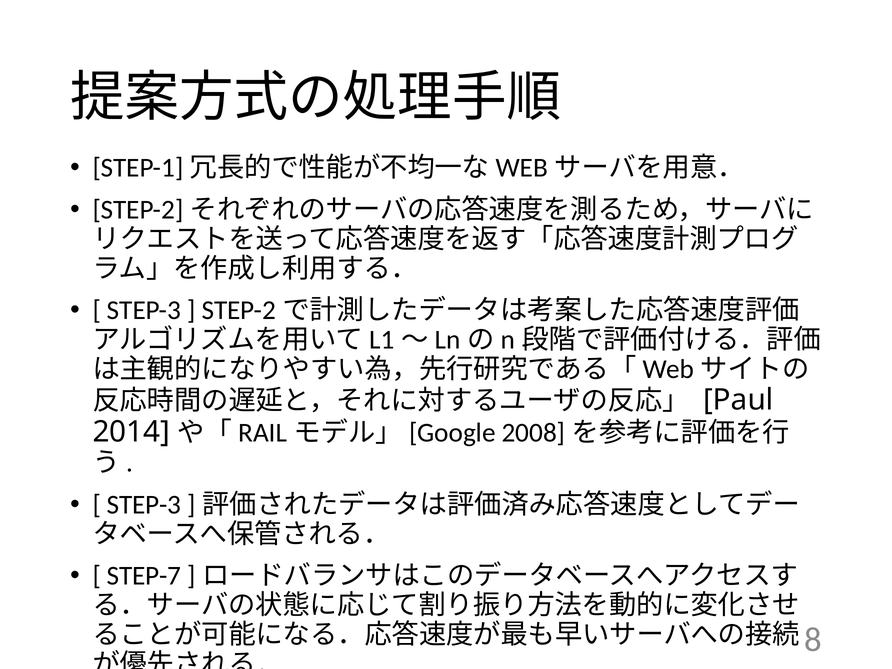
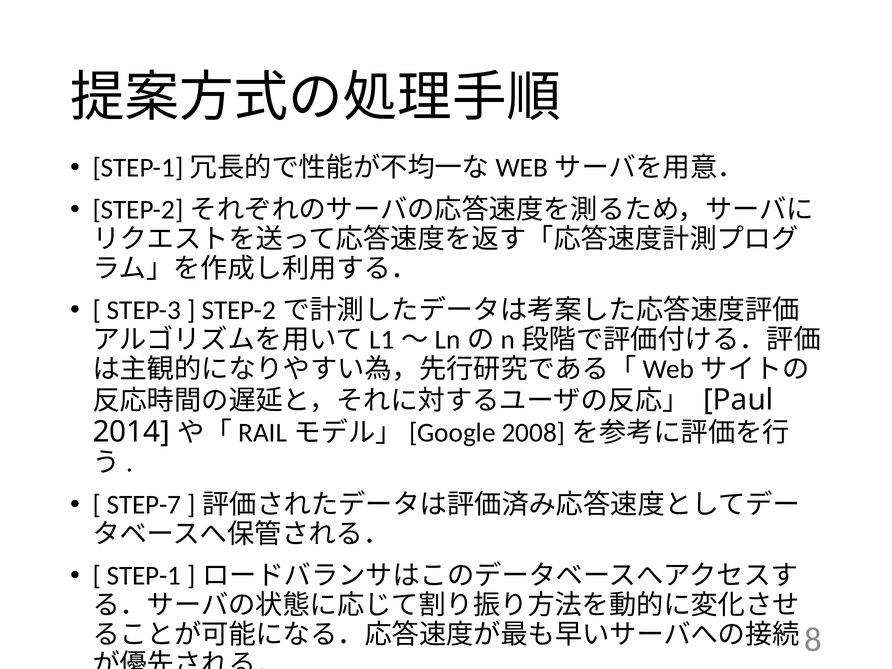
STEP-3 at (144, 505): STEP-3 -> STEP-7
STEP-7: STEP-7 -> STEP-1
